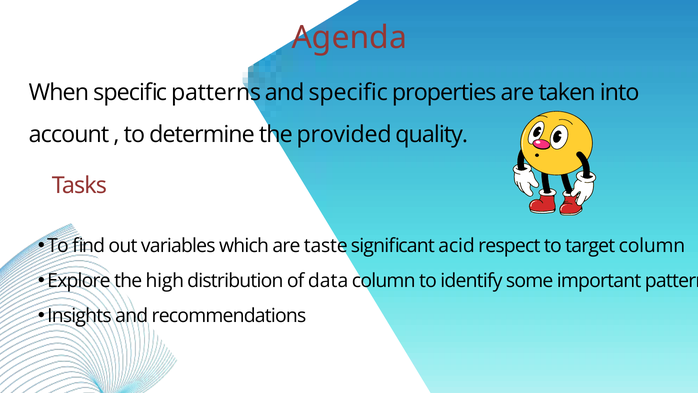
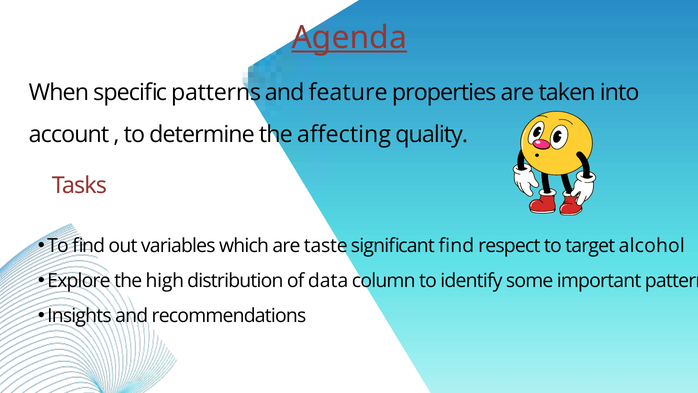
Agenda underline: none -> present
and specific: specific -> feature
provided: provided -> affecting
significant acid: acid -> find
target column: column -> alcohol
